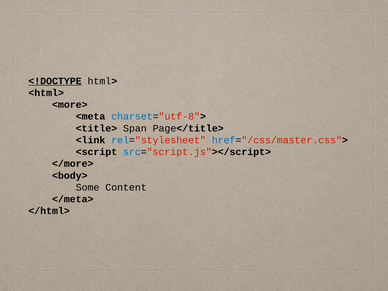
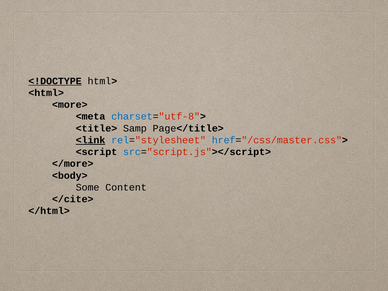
Span: Span -> Samp
<link underline: none -> present
</meta>: </meta> -> </cite>
